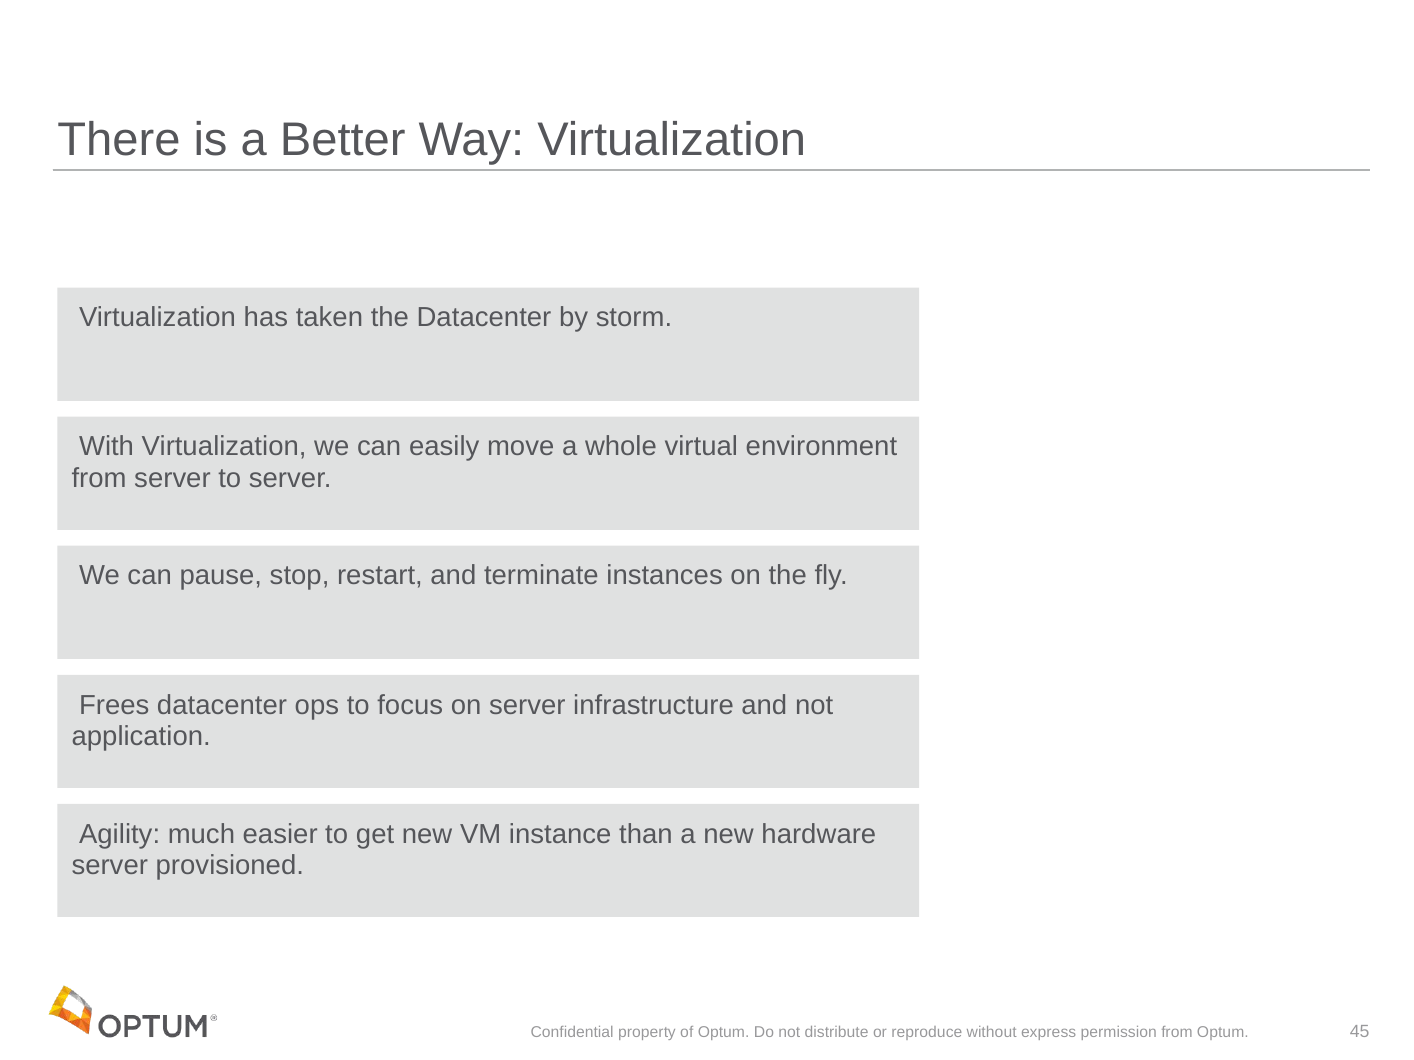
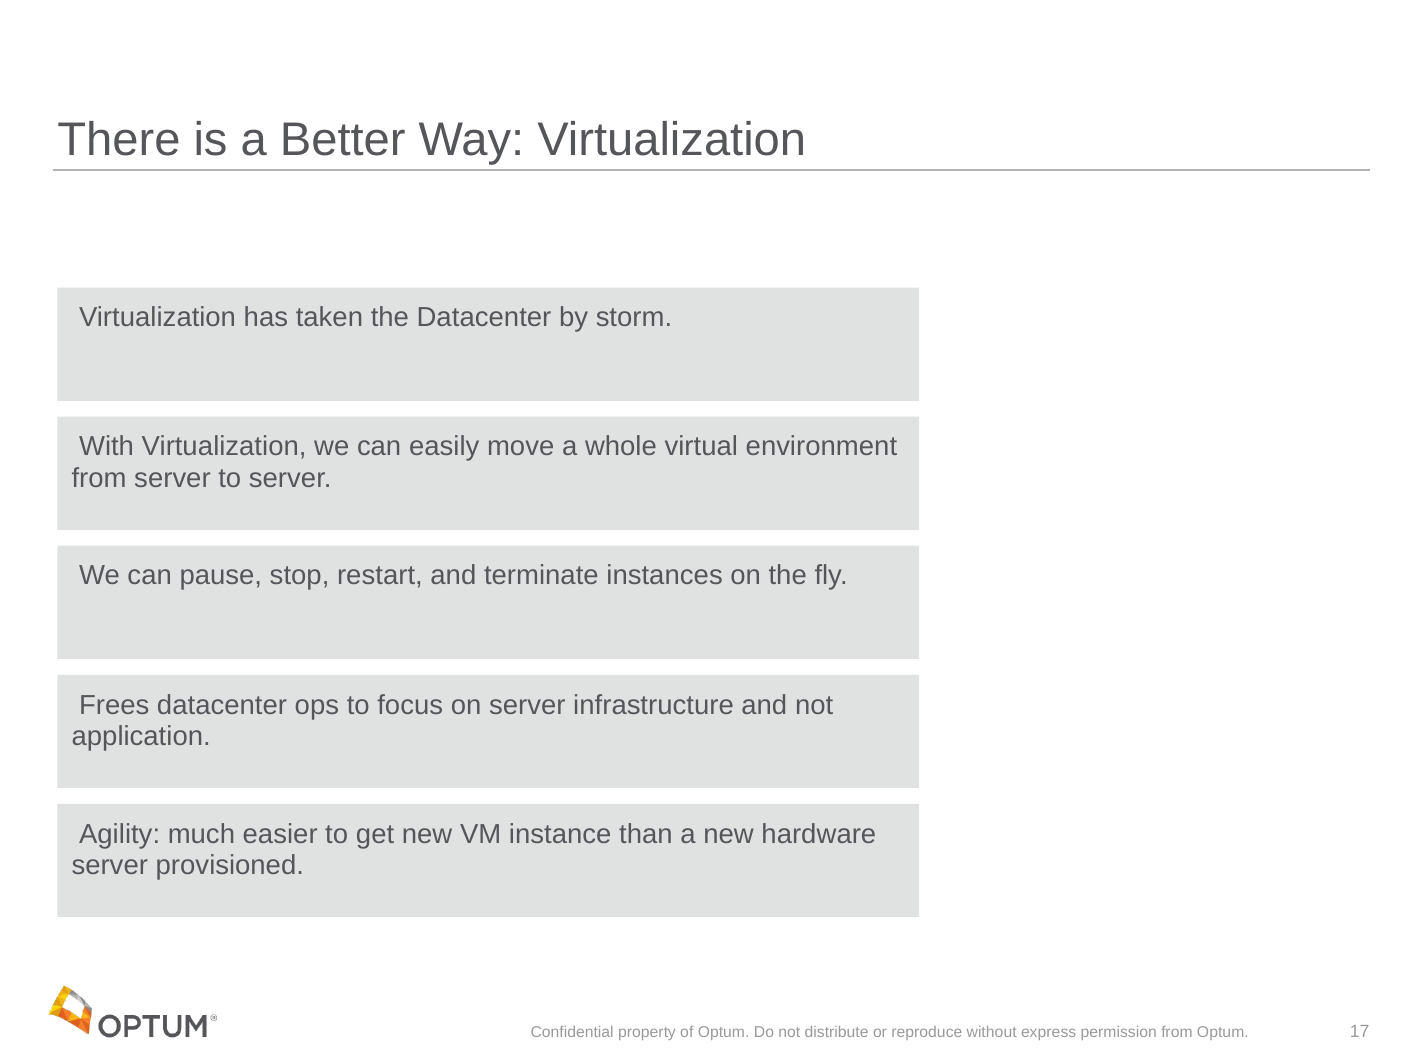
45: 45 -> 17
